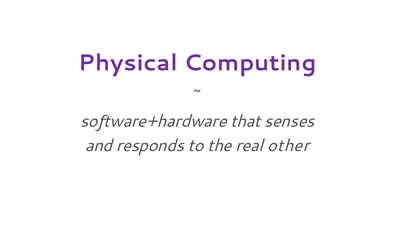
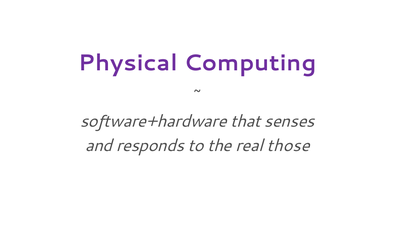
other: other -> those
